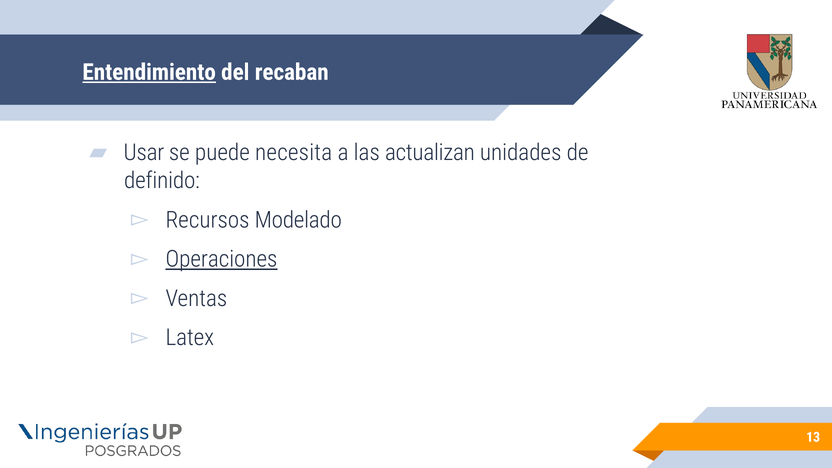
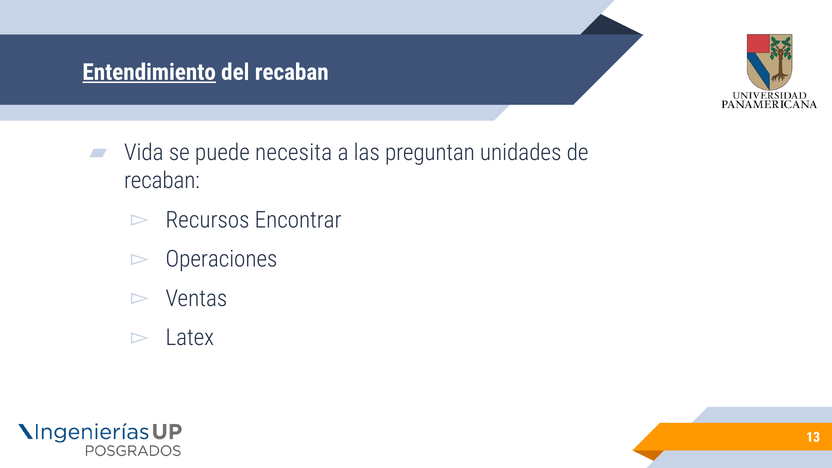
Usar: Usar -> Vida
actualizan: actualizan -> preguntan
definido at (162, 181): definido -> recaban
Modelado: Modelado -> Encontrar
Operaciones underline: present -> none
